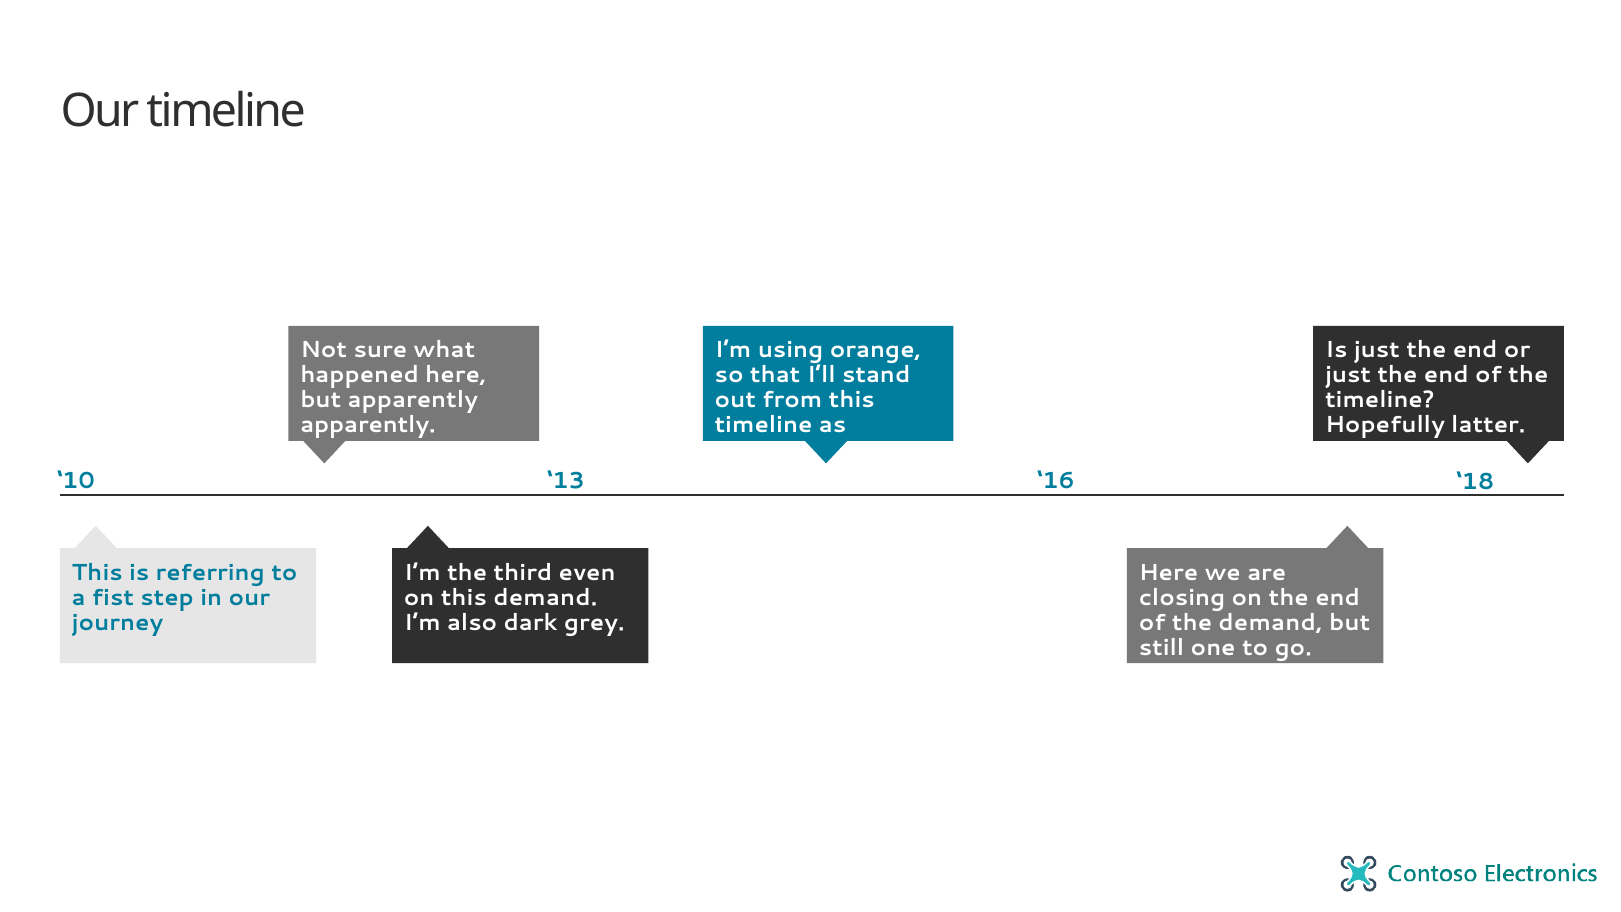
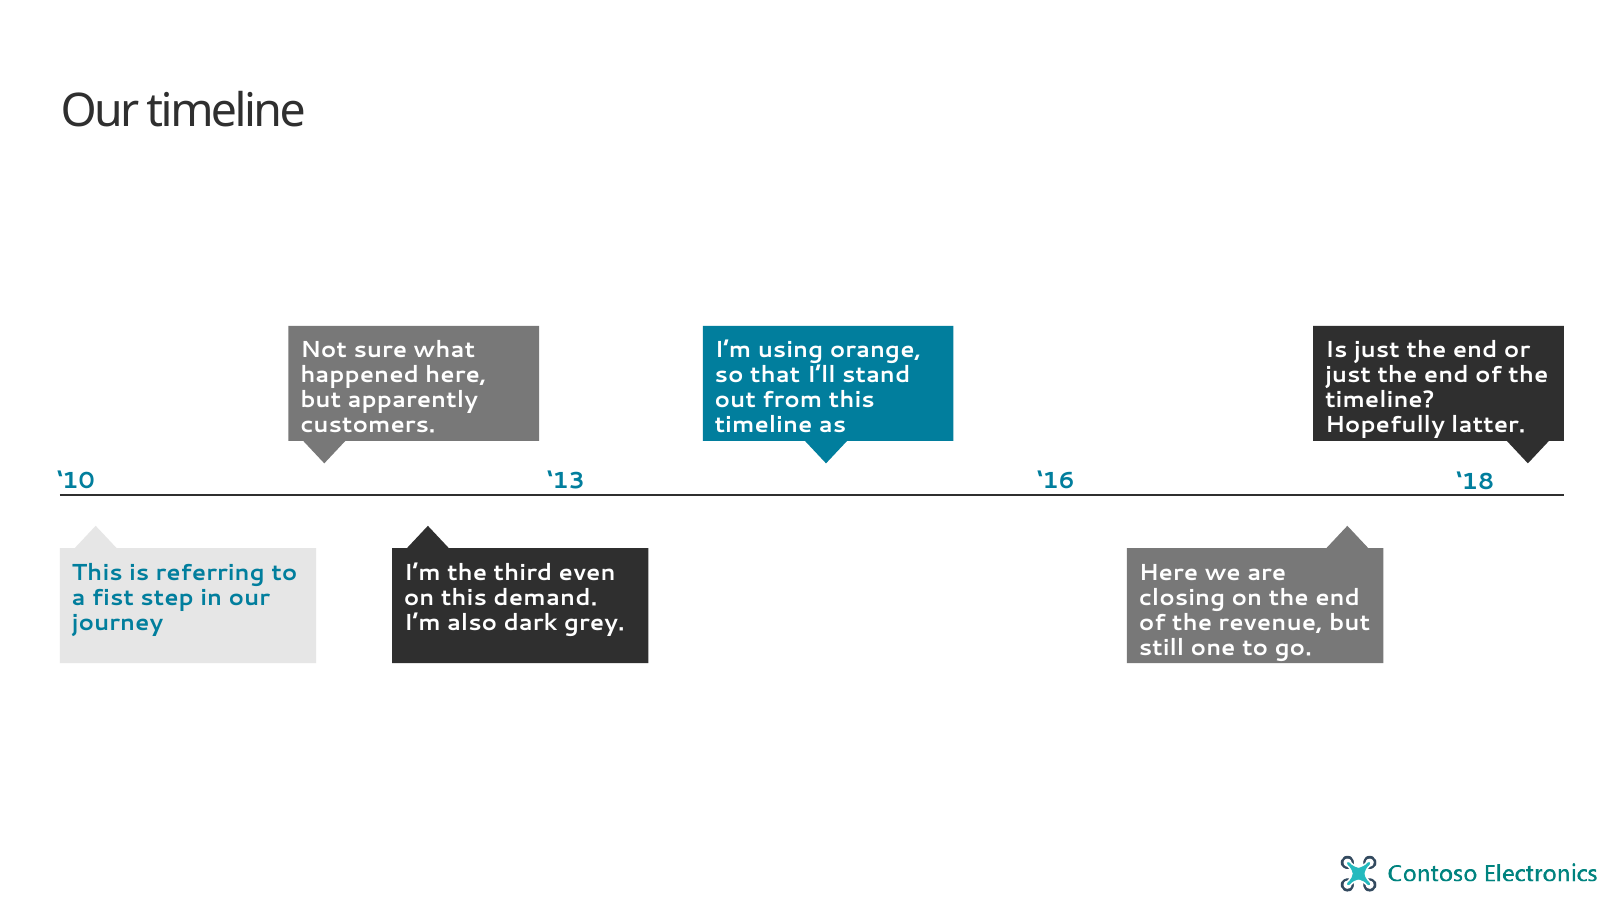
apparently at (368, 425): apparently -> customers
the demand: demand -> revenue
